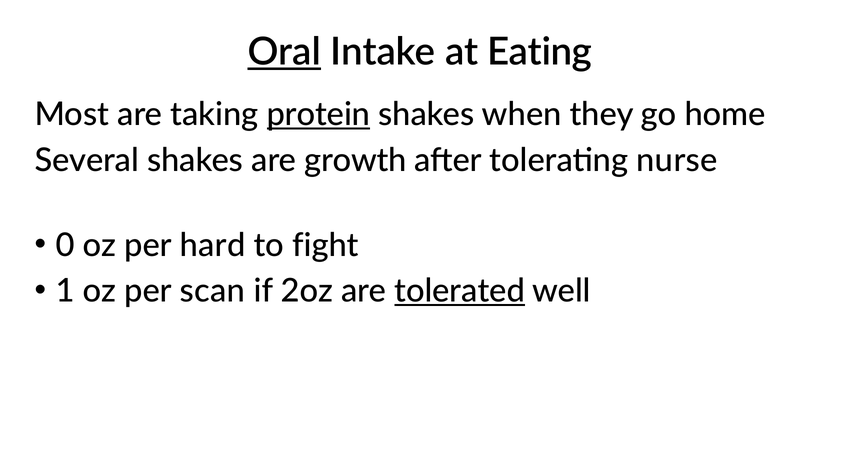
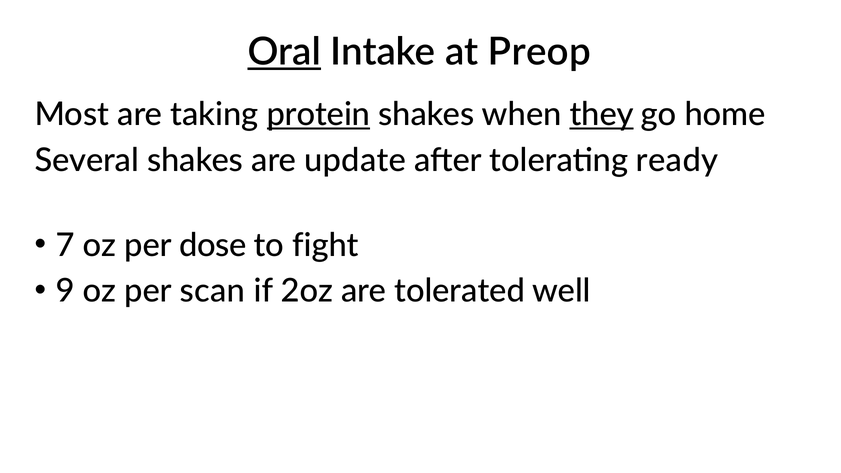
Eating: Eating -> Preop
they underline: none -> present
growth: growth -> update
nurse: nurse -> ready
0: 0 -> 7
hard: hard -> dose
1: 1 -> 9
tolerated underline: present -> none
